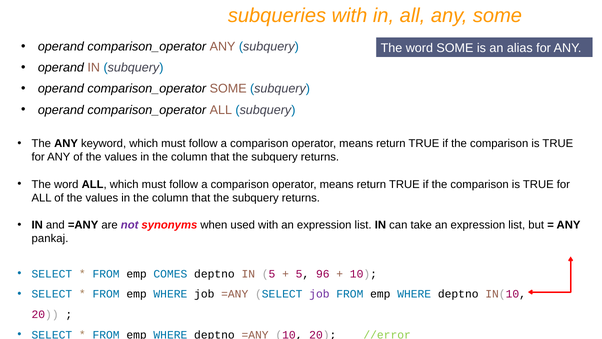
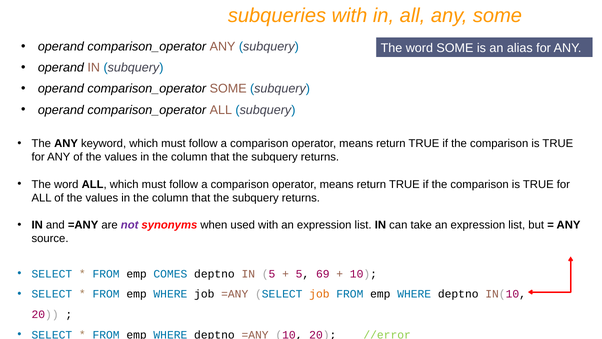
pankaj: pankaj -> source
96: 96 -> 69
job at (319, 294) colour: purple -> orange
